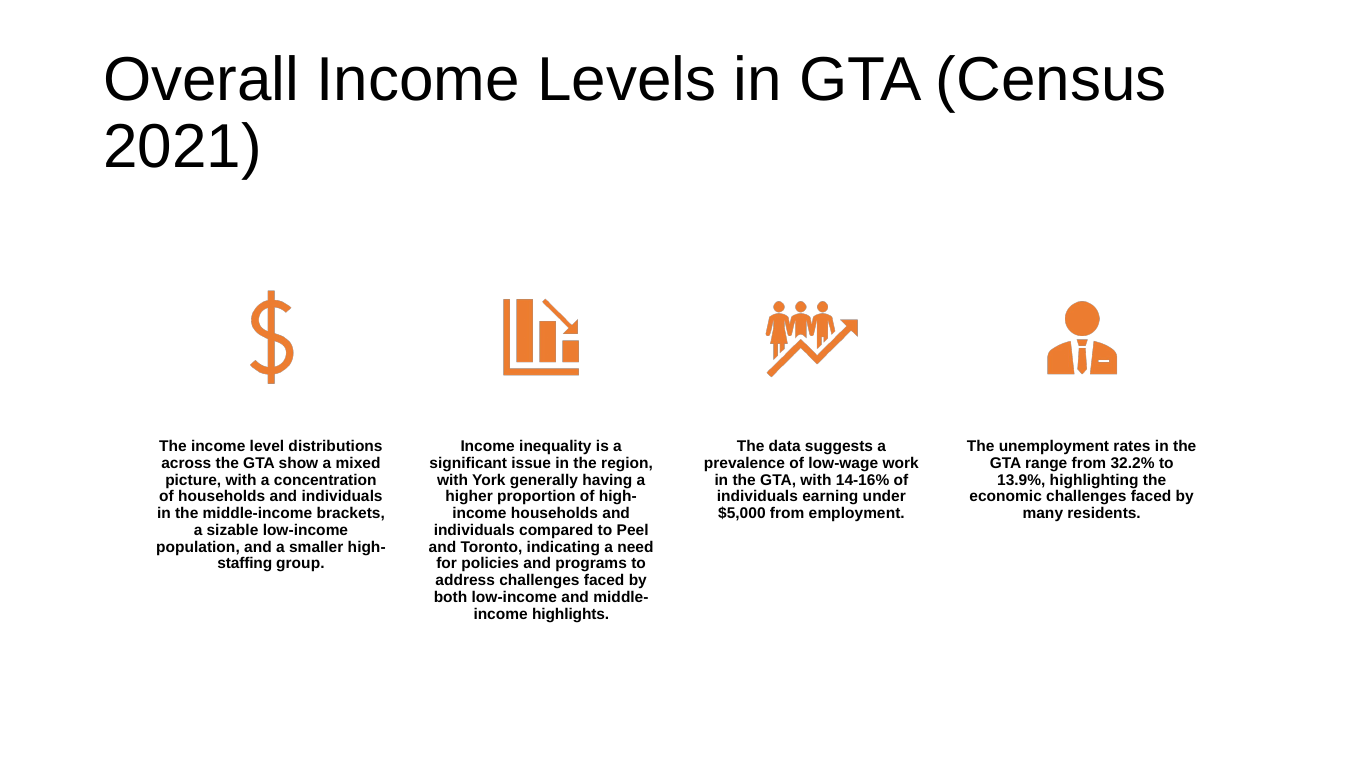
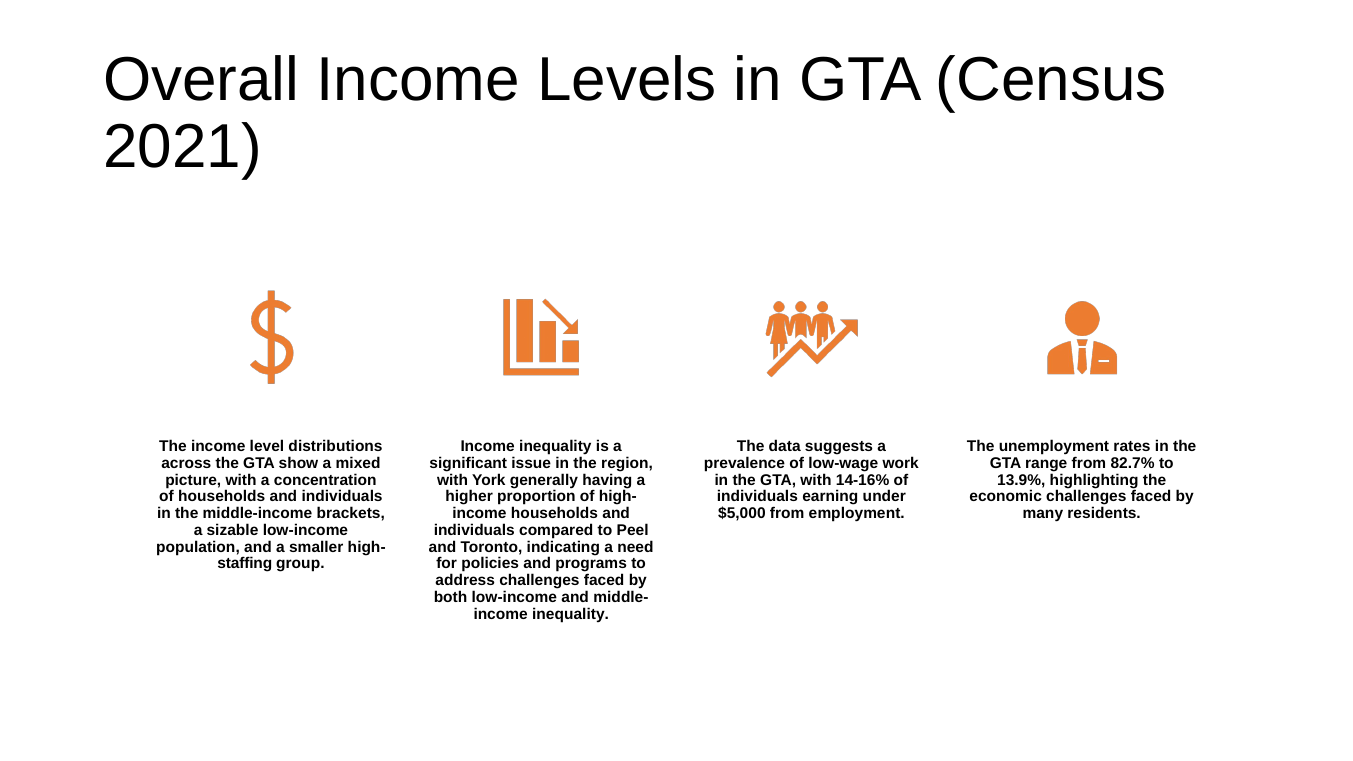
32.2%: 32.2% -> 82.7%
highlights at (571, 614): highlights -> inequality
